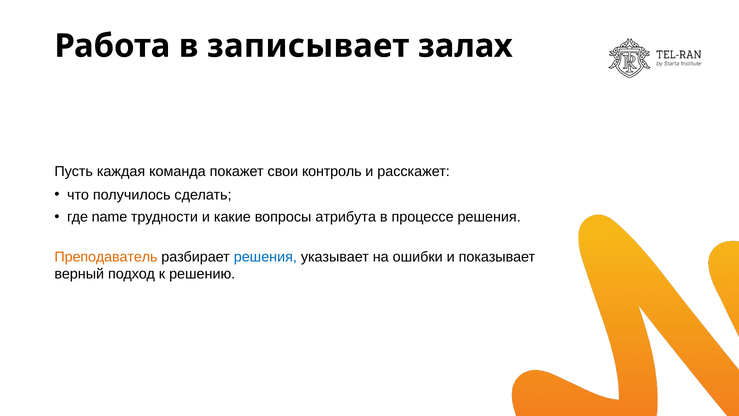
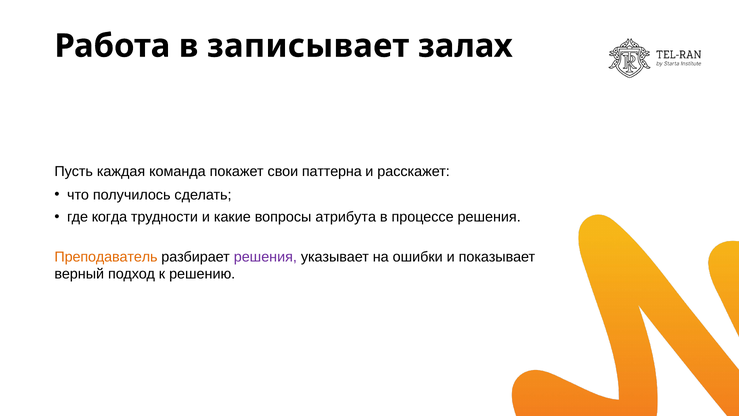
контроль: контроль -> паттерна
name: name -> когда
решения at (265, 257) colour: blue -> purple
